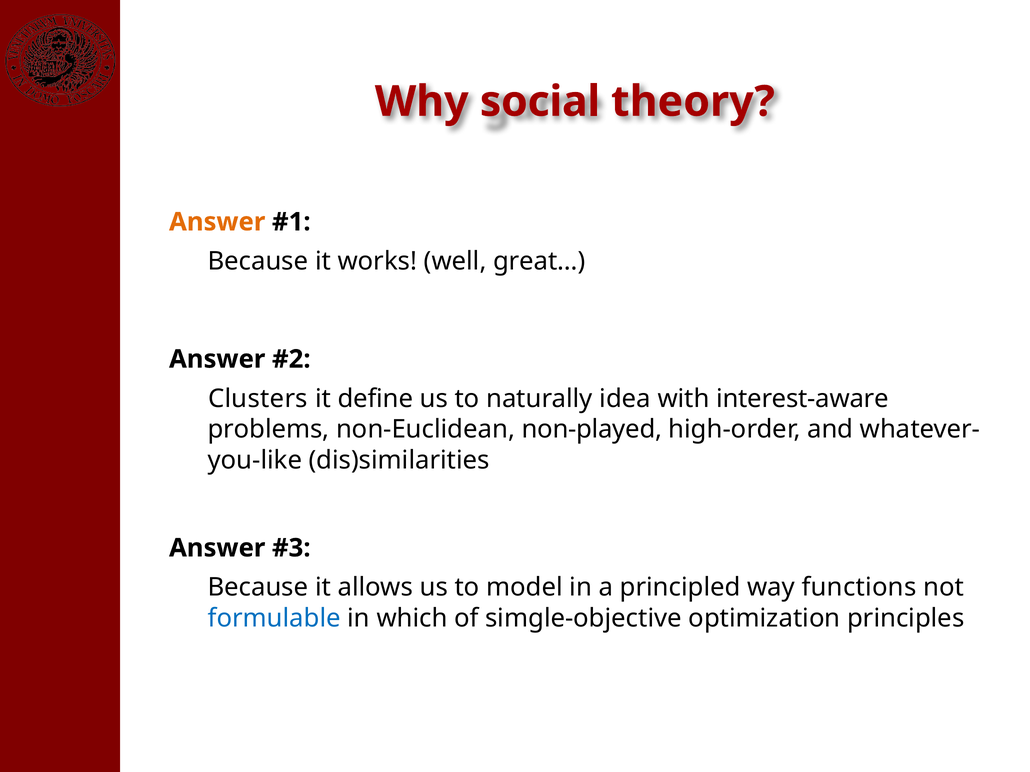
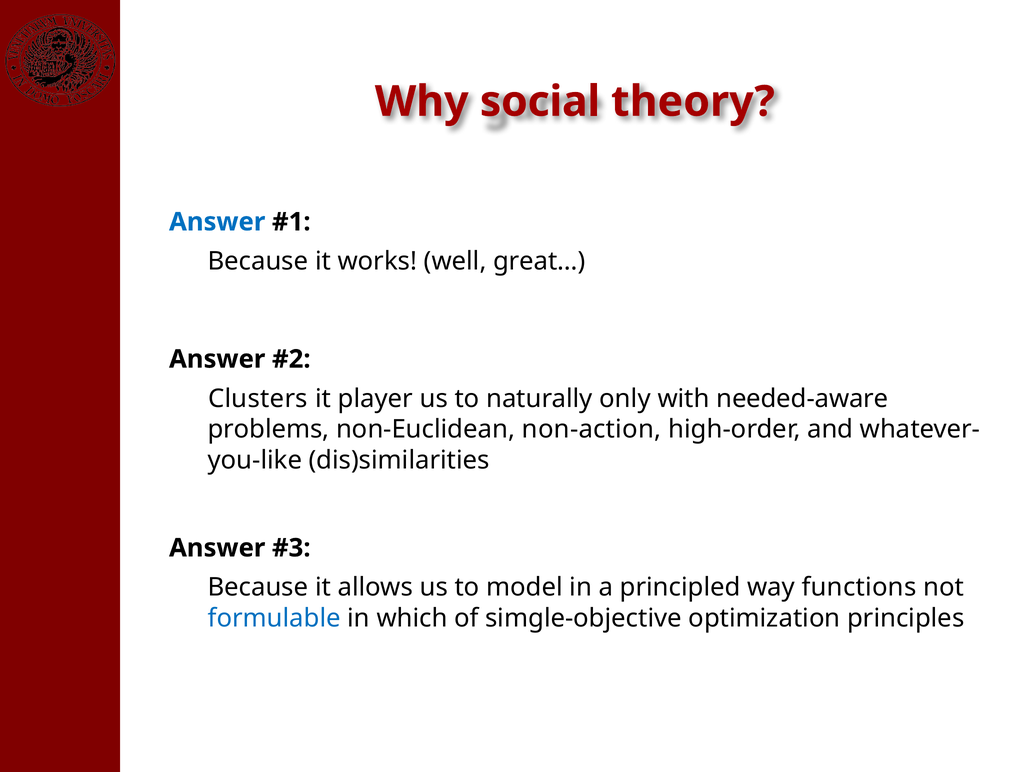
Answer at (217, 222) colour: orange -> blue
define: define -> player
idea: idea -> only
interest-aware: interest-aware -> needed-aware
non-played: non-played -> non-action
